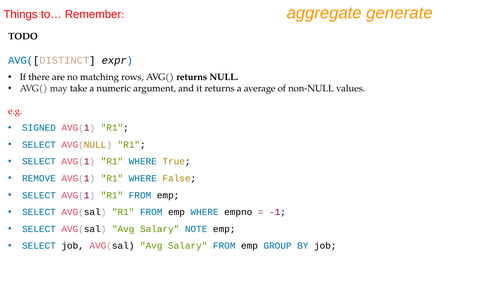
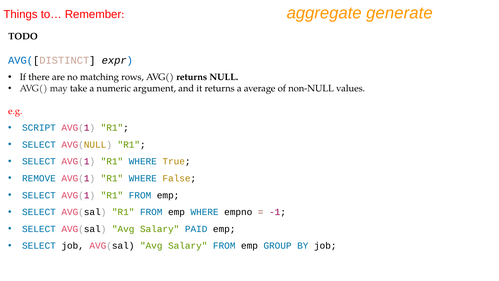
SIGNED: SIGNED -> SCRIPT
NOTE: NOTE -> PAID
